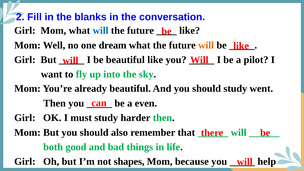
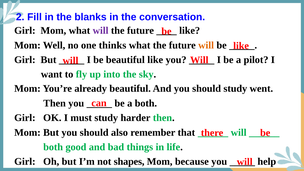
will at (101, 31) colour: blue -> purple
dream: dream -> thinks
a even: even -> both
